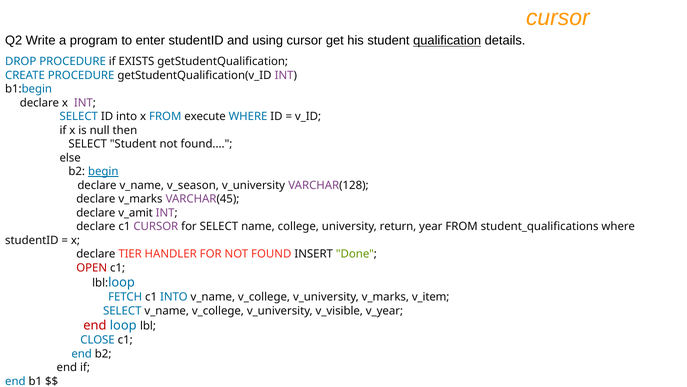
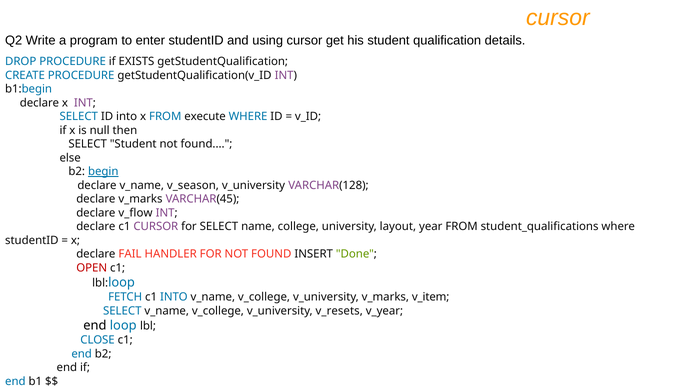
qualification underline: present -> none
v_amit: v_amit -> v_flow
return: return -> layout
TIER: TIER -> FAIL
v_visible: v_visible -> v_resets
end at (95, 325) colour: red -> black
